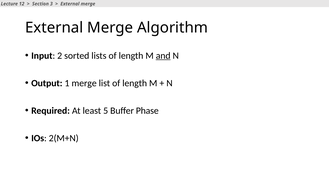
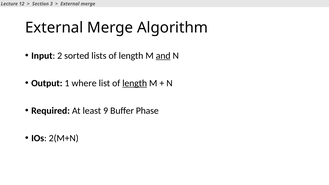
1 merge: merge -> where
length at (135, 83) underline: none -> present
5: 5 -> 9
